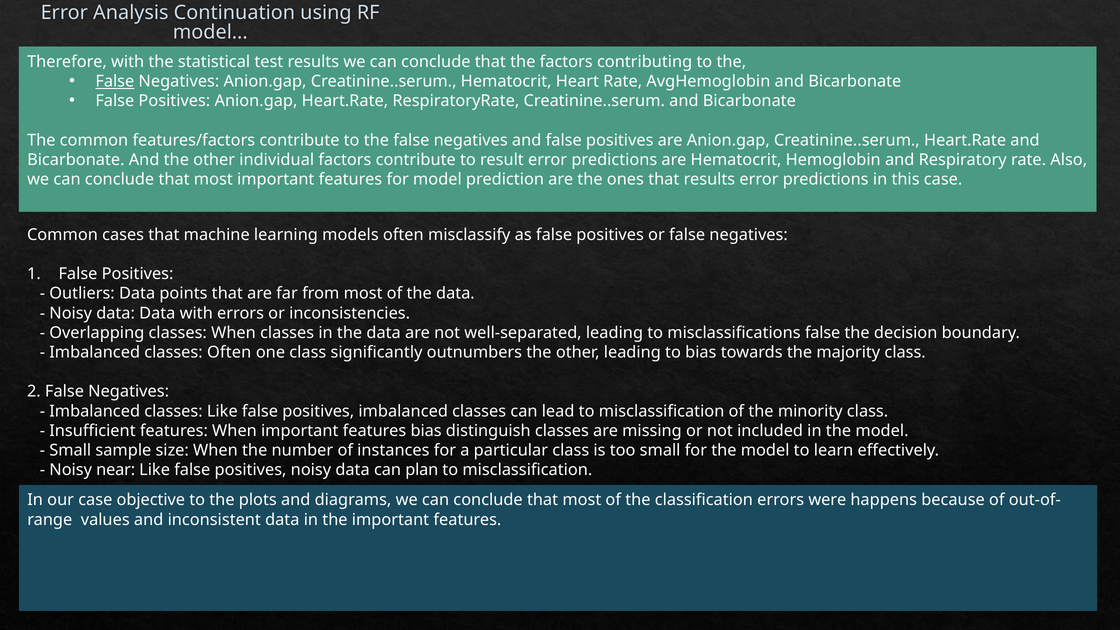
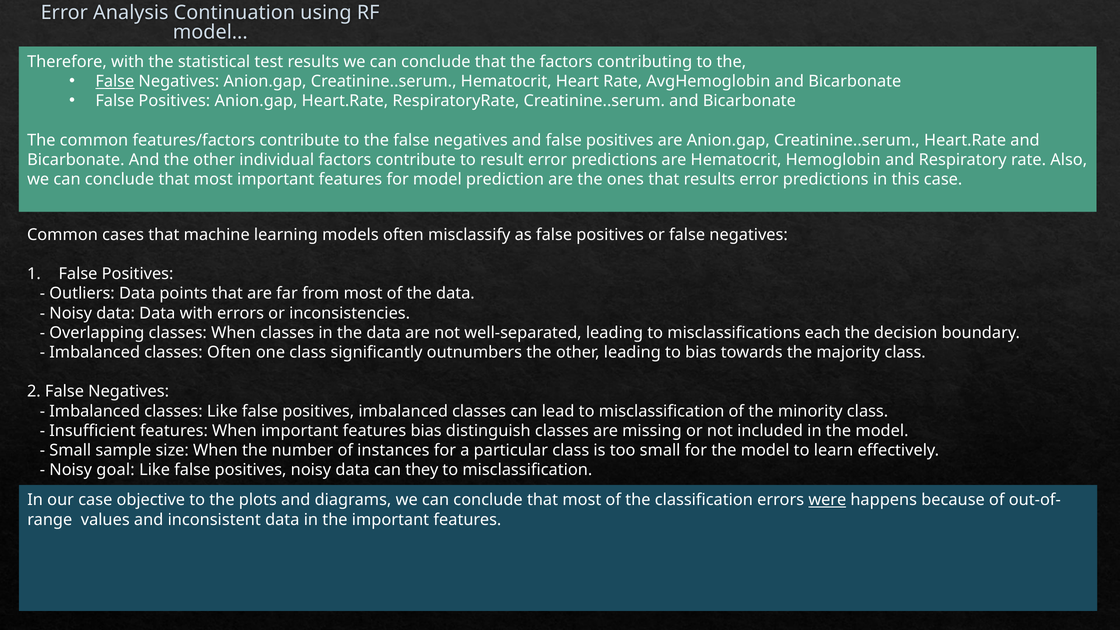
misclassifications false: false -> each
near: near -> goal
plan: plan -> they
were underline: none -> present
